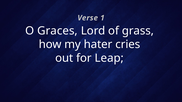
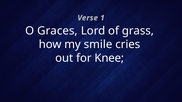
hater: hater -> smile
Leap: Leap -> Knee
